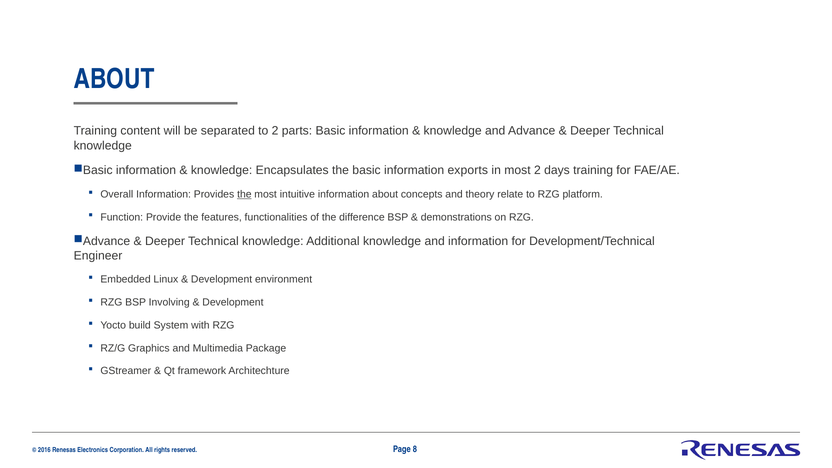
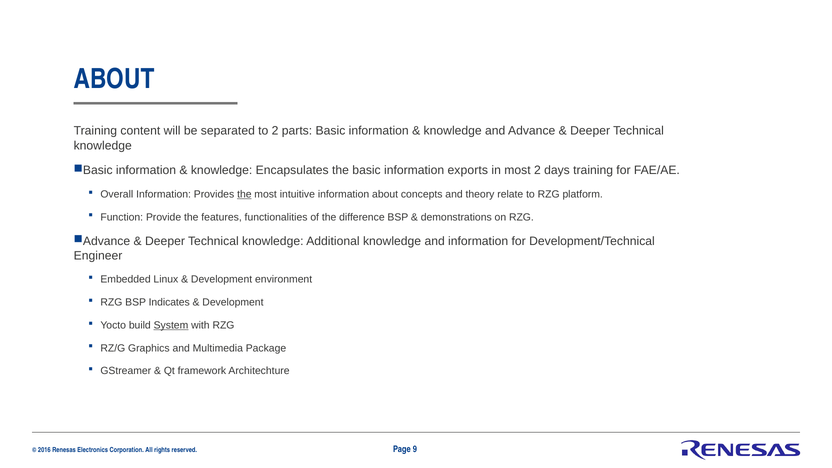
Involving: Involving -> Indicates
System underline: none -> present
8: 8 -> 9
